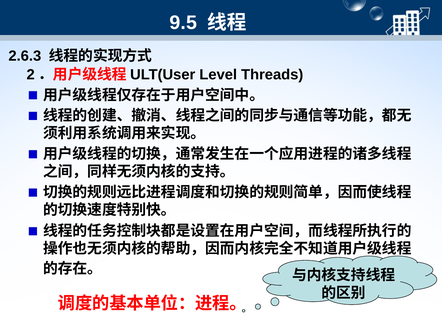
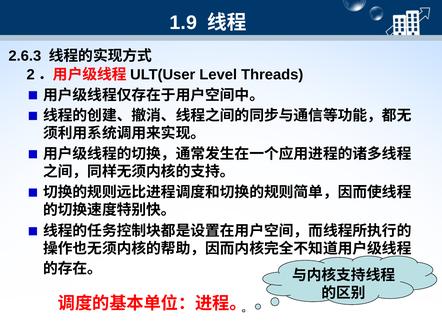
9.5: 9.5 -> 1.9
